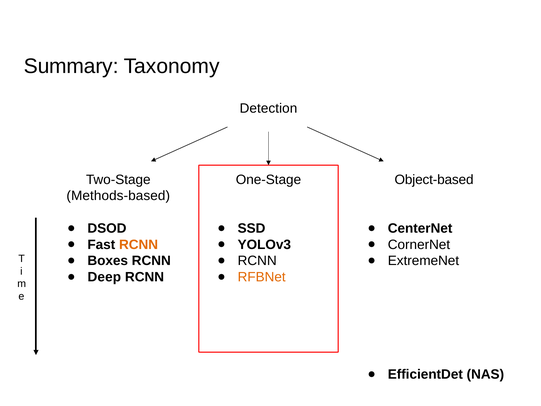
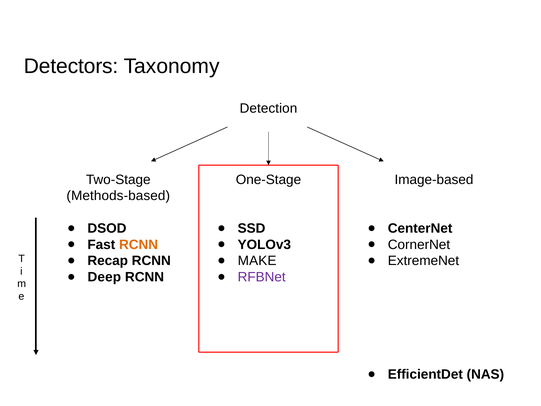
Summary: Summary -> Detectors
Object-based: Object-based -> Image-based
Boxes: Boxes -> Recap
RCNN at (257, 261): RCNN -> MAKE
RFBNet colour: orange -> purple
